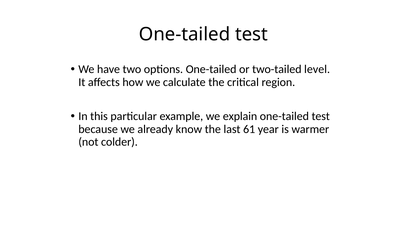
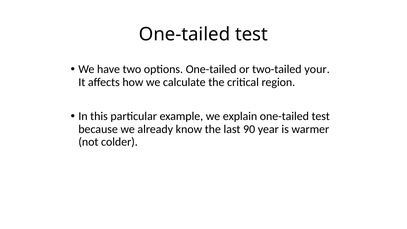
level: level -> your
61: 61 -> 90
